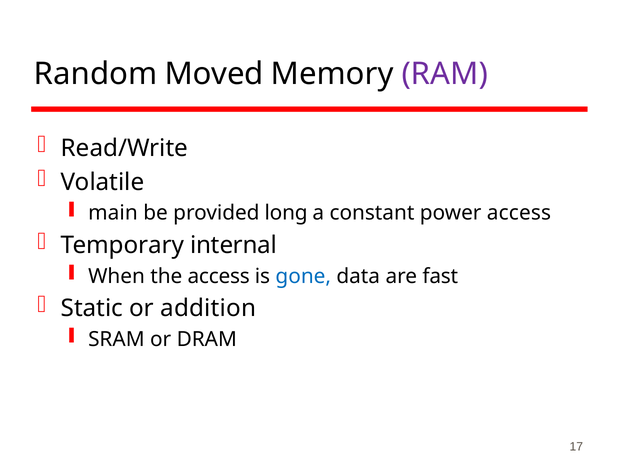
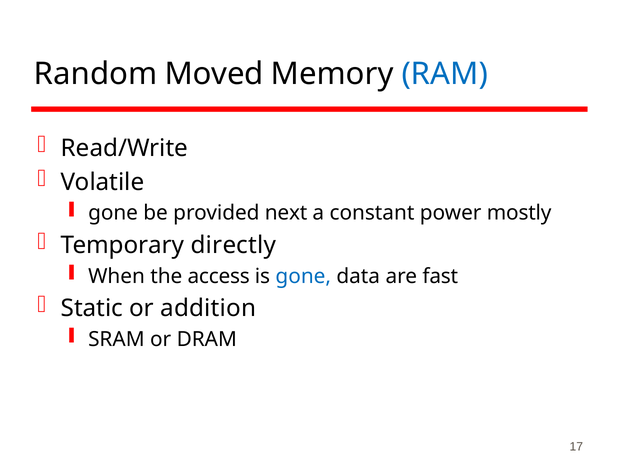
RAM colour: purple -> blue
main at (113, 213): main -> gone
long: long -> next
power access: access -> mostly
internal: internal -> directly
